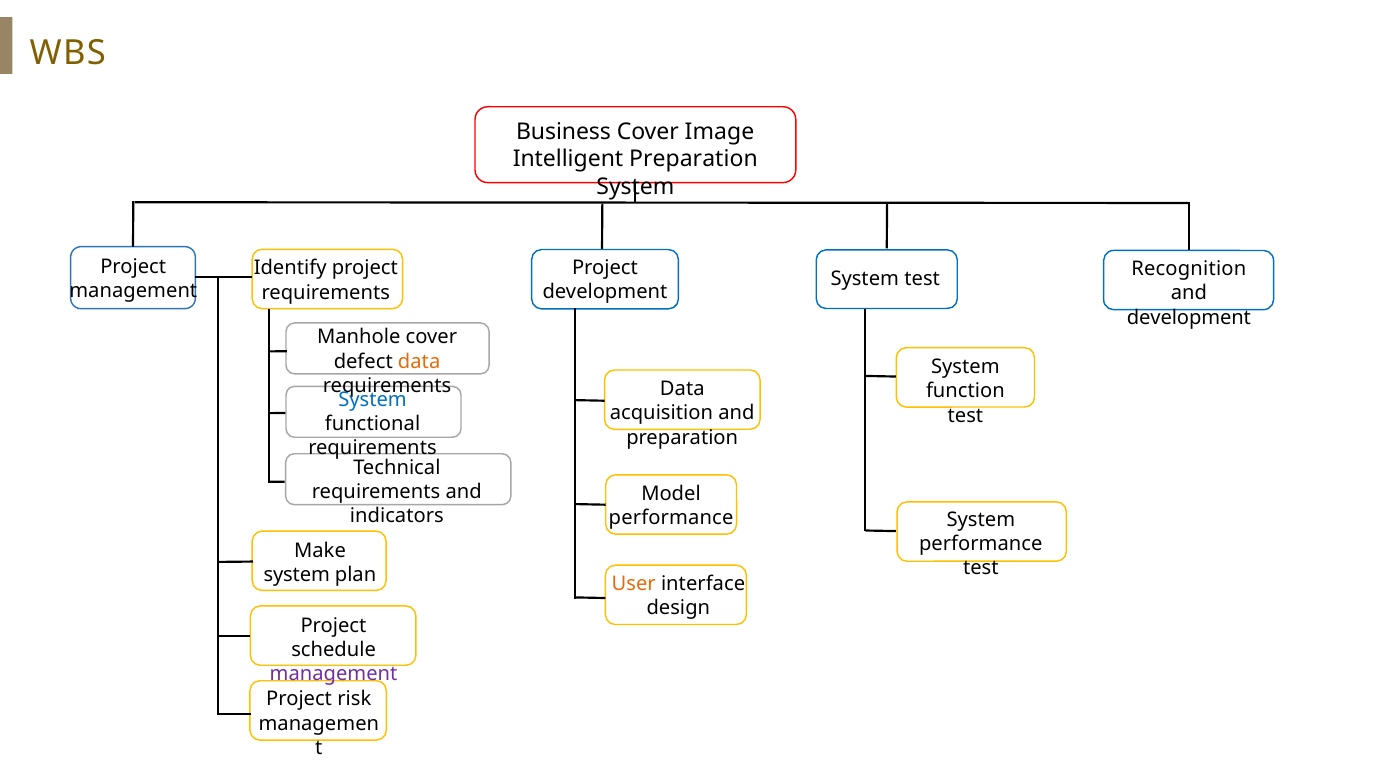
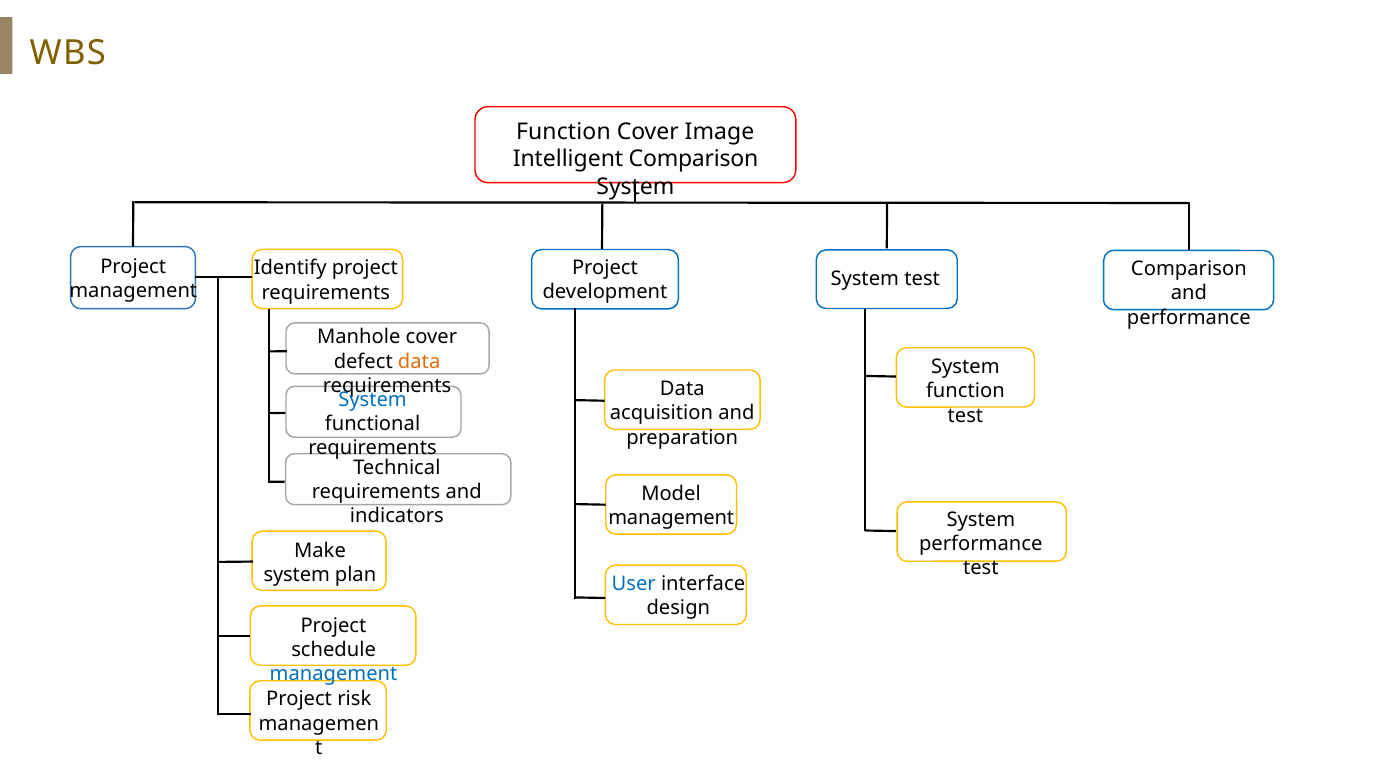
Business at (564, 131): Business -> Function
Intelligent Preparation: Preparation -> Comparison
Recognition at (1189, 269): Recognition -> Comparison
development at (1189, 317): development -> performance
performance at (671, 517): performance -> management
User colour: orange -> blue
management at (334, 674) colour: purple -> blue
